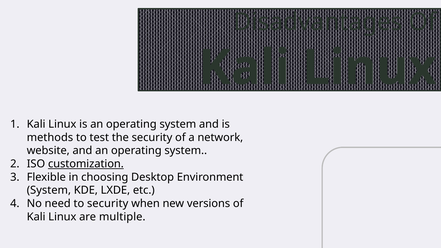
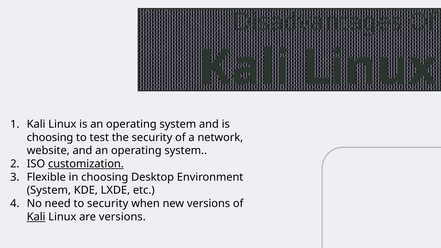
methods at (50, 137): methods -> choosing
Kali at (36, 217) underline: none -> present
are multiple: multiple -> versions
